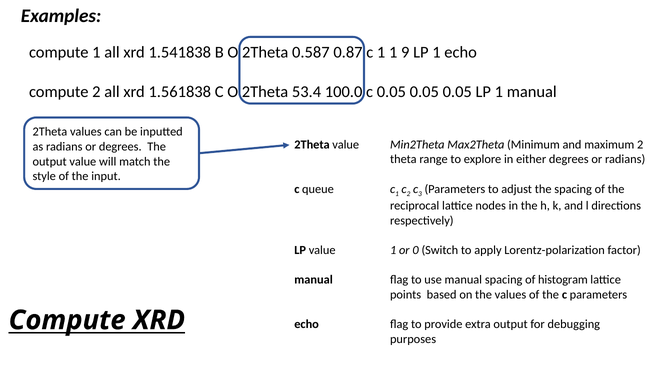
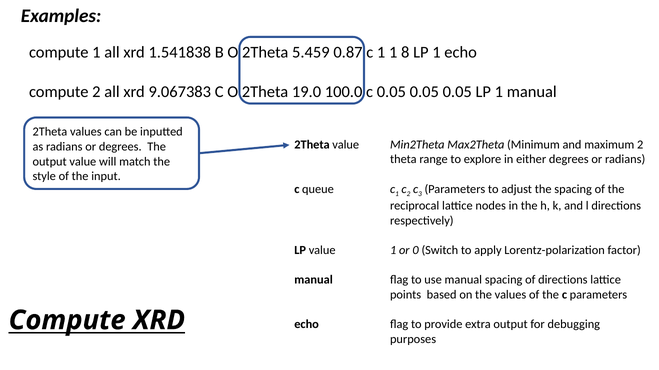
0.587: 0.587 -> 5.459
9: 9 -> 8
1.561838: 1.561838 -> 9.067383
53.4: 53.4 -> 19.0
of histogram: histogram -> directions
